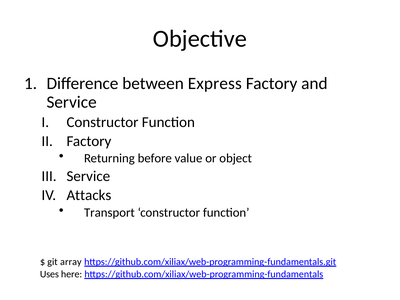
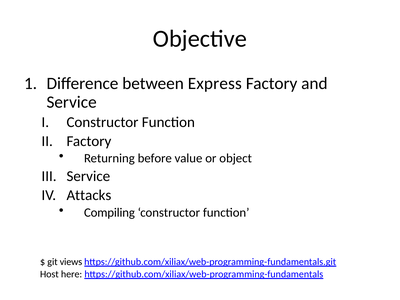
Transport: Transport -> Compiling
array: array -> views
Uses: Uses -> Host
